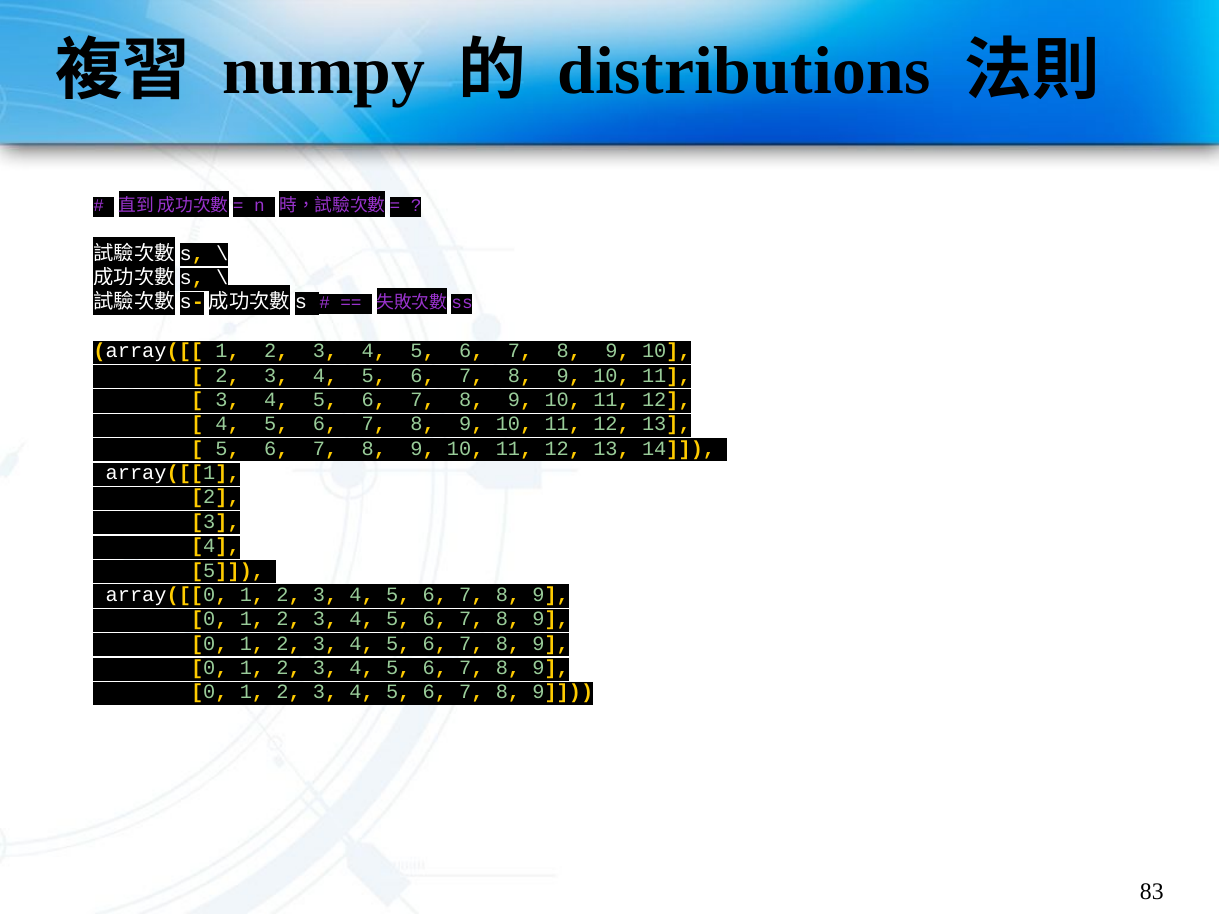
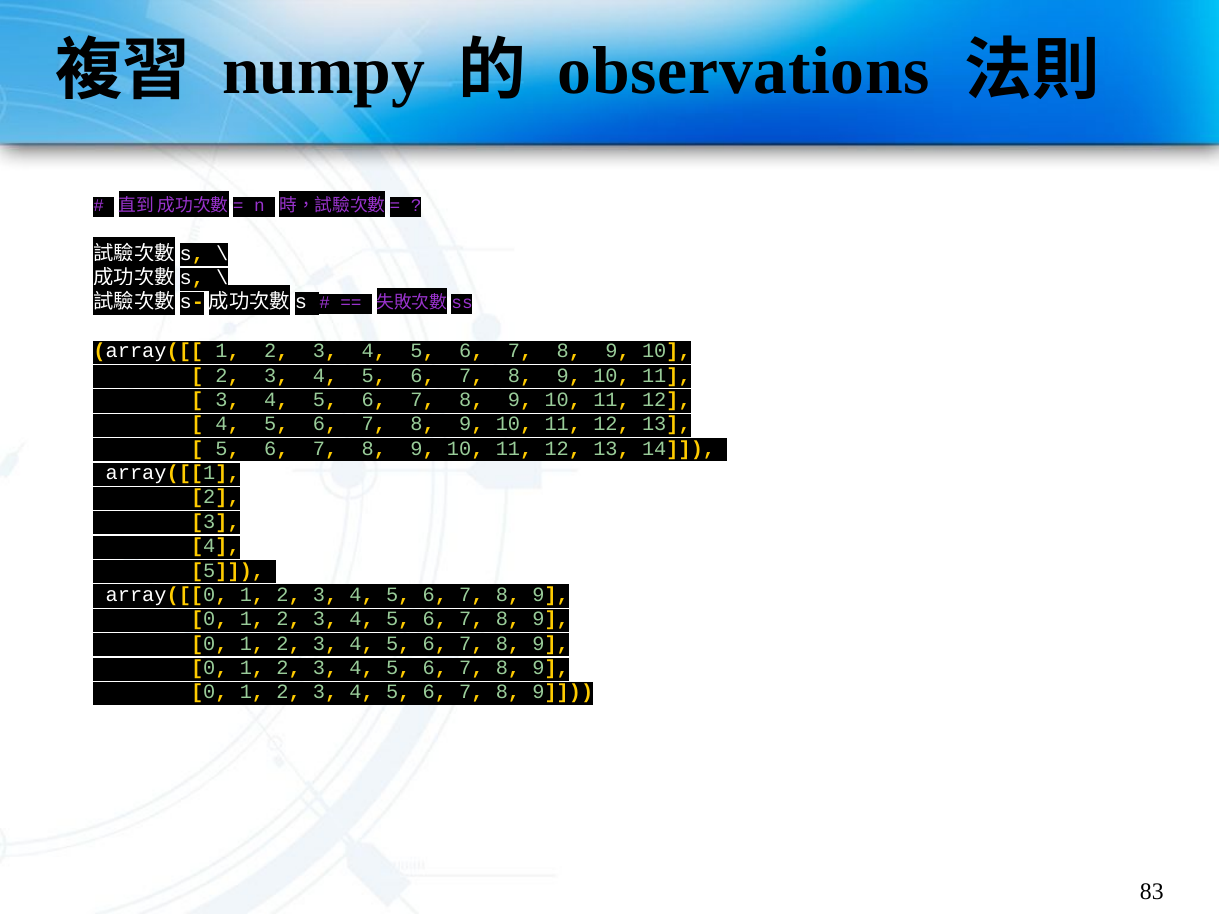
distributions: distributions -> observations
